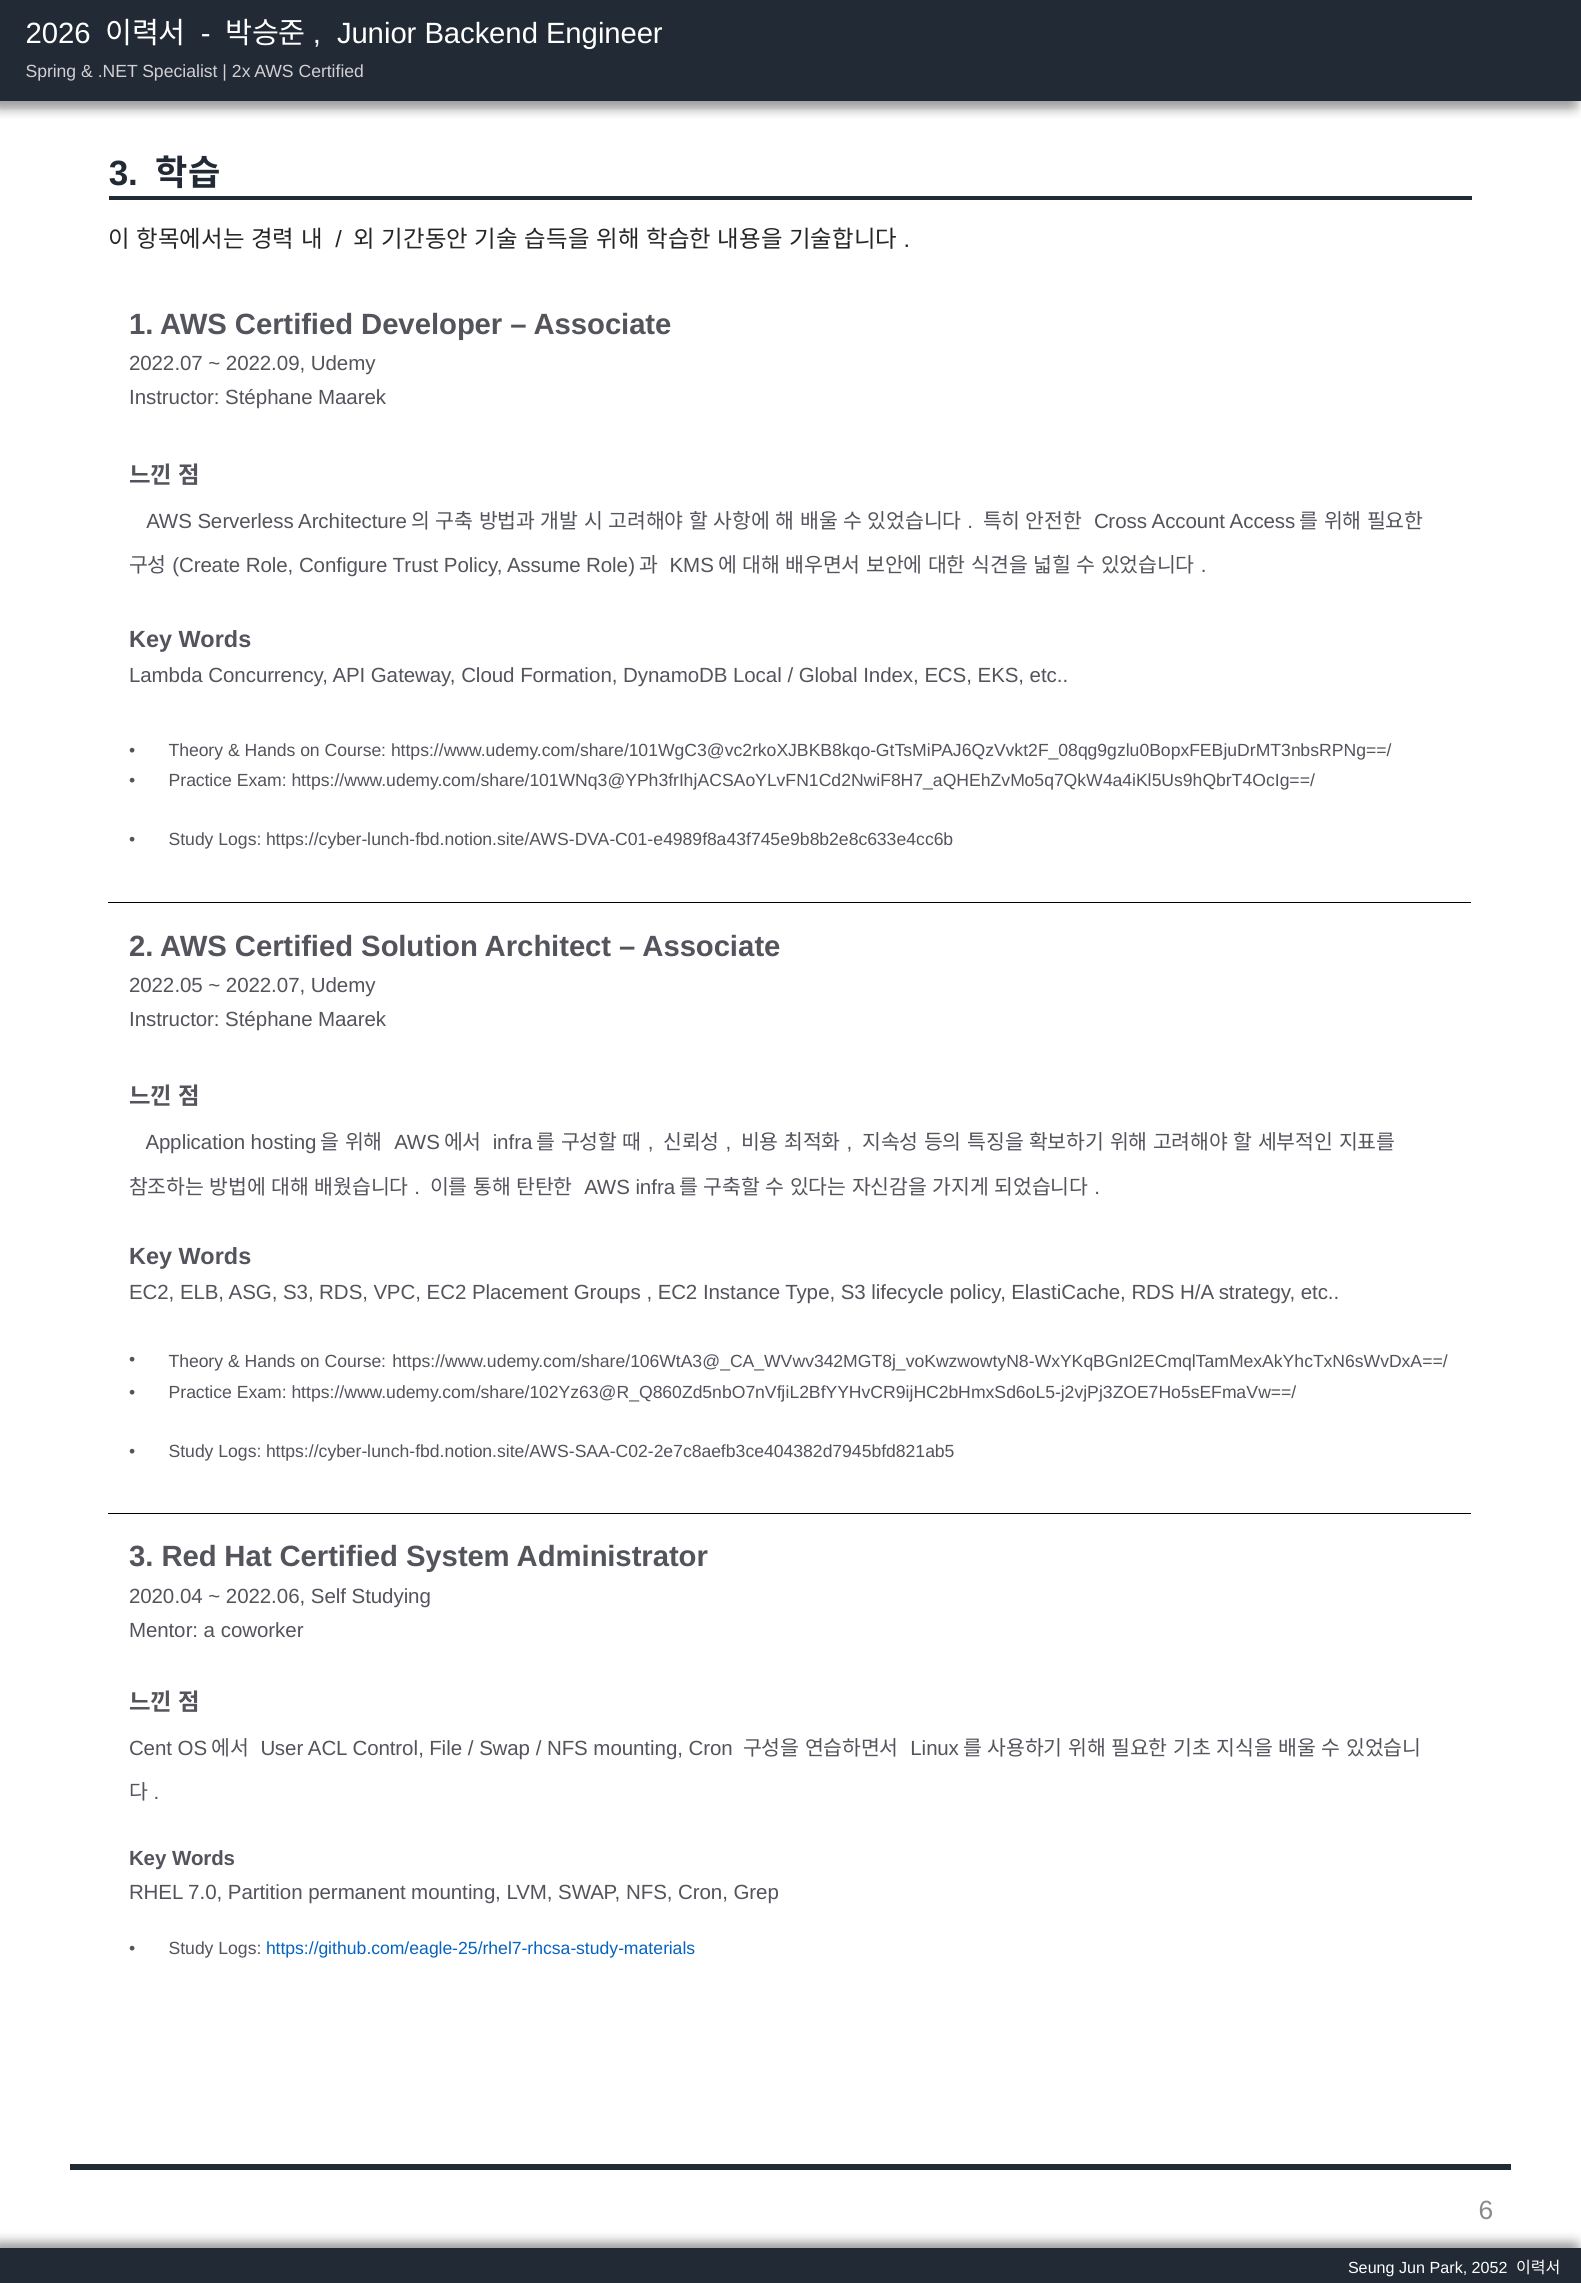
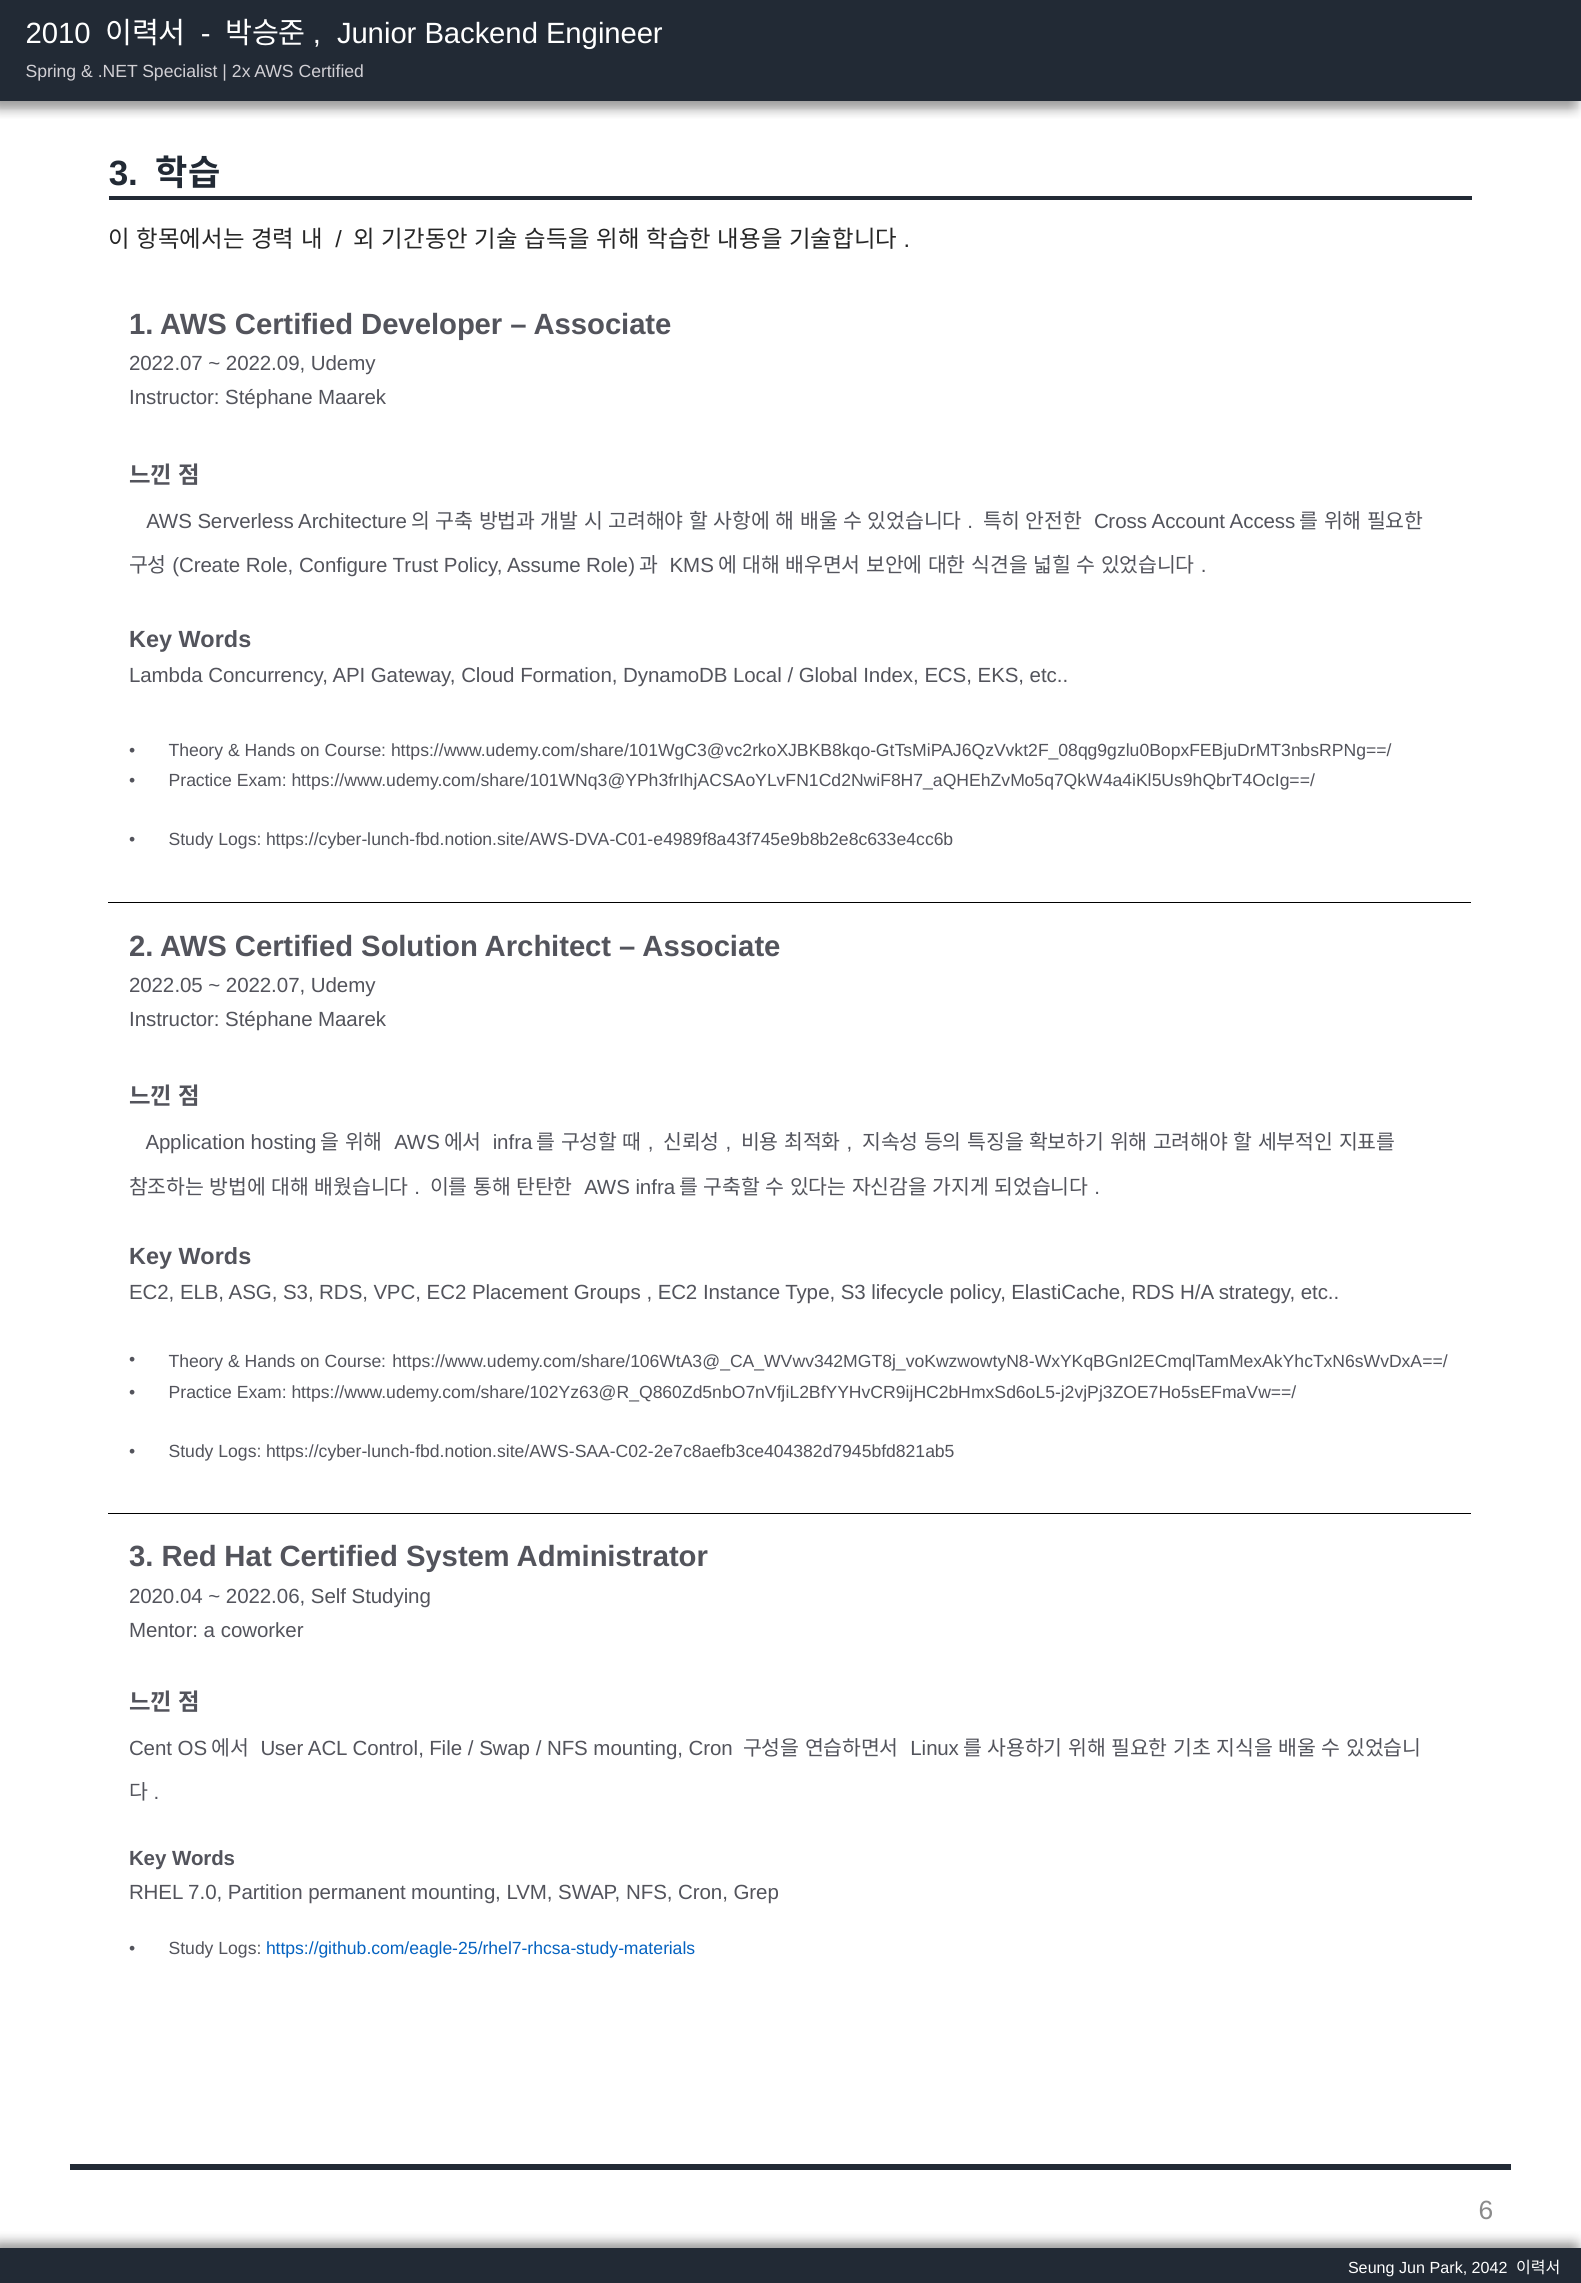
2026: 2026 -> 2010
2052: 2052 -> 2042
